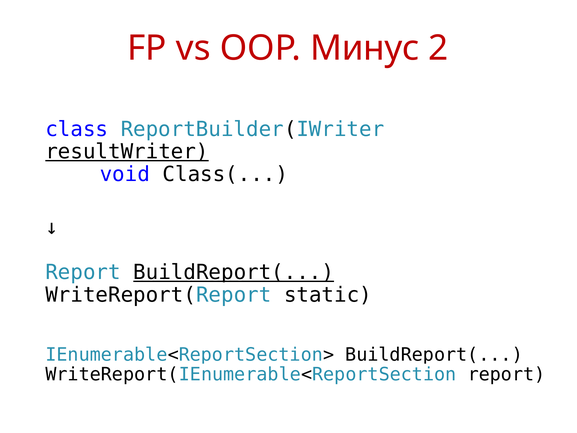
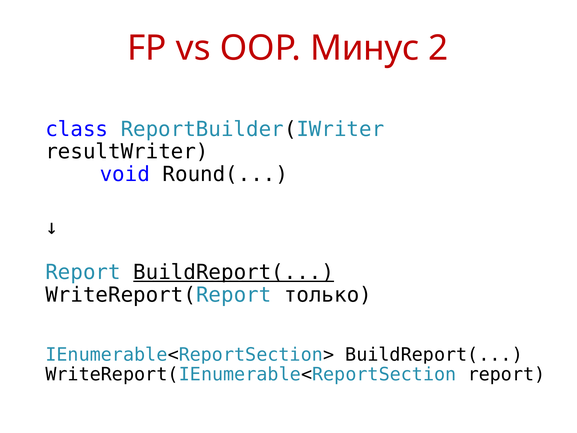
resultWriter underline: present -> none
Class(: Class( -> Round(
static: static -> только
